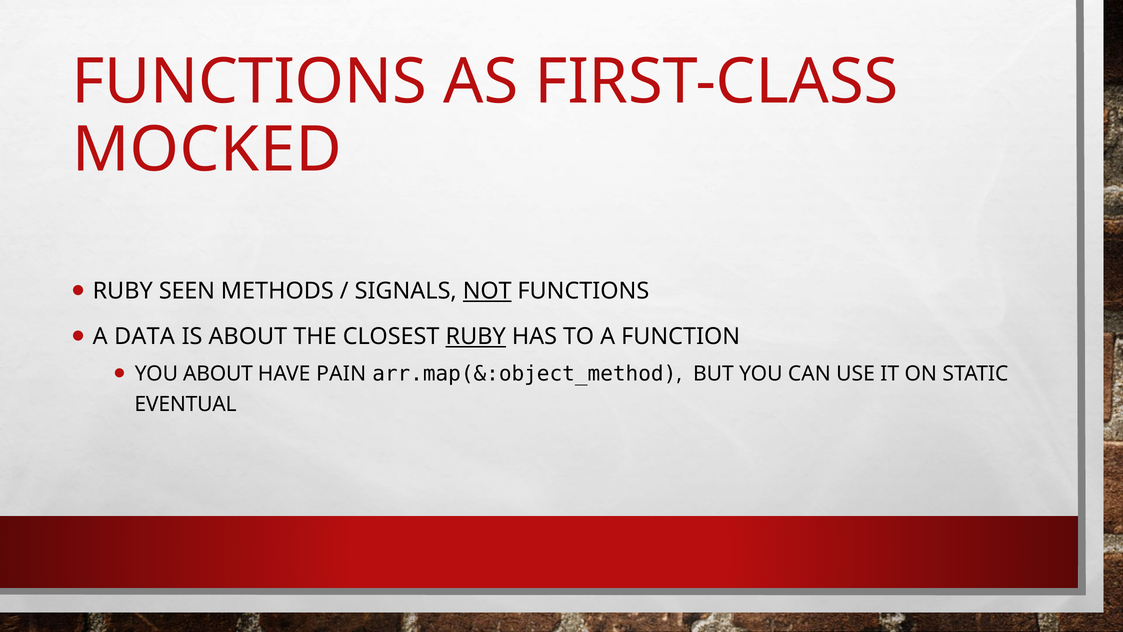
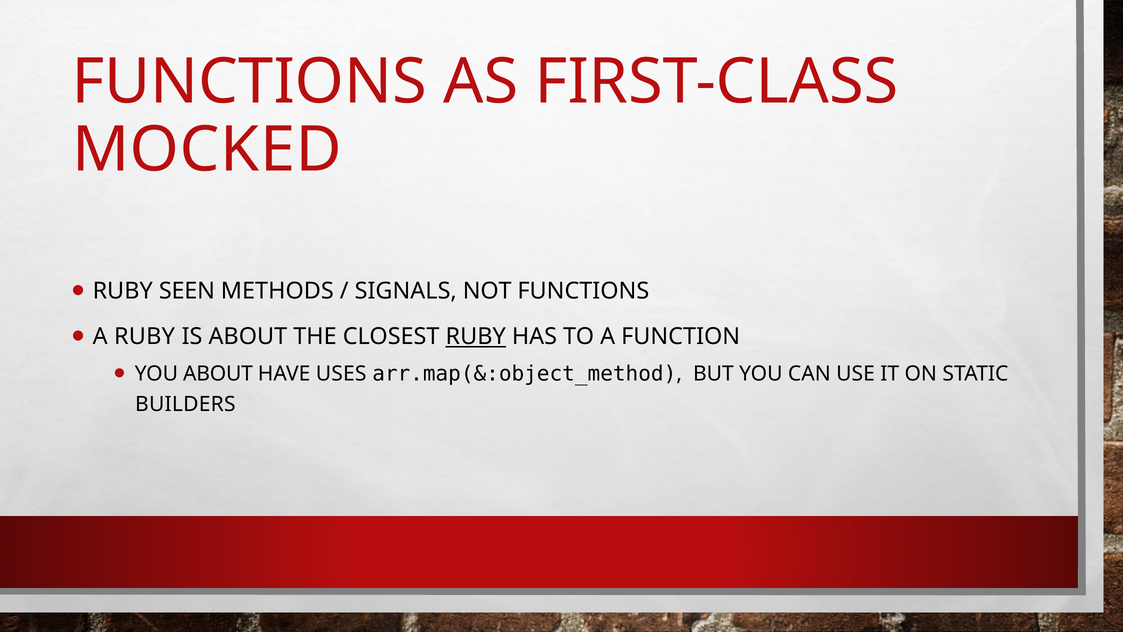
NOT underline: present -> none
A DATA: DATA -> RUBY
PAIN: PAIN -> USES
EVENTUAL: EVENTUAL -> BUILDERS
